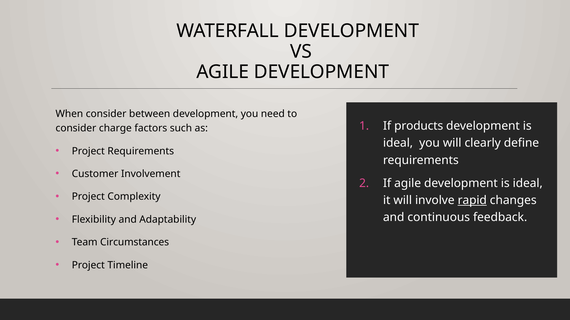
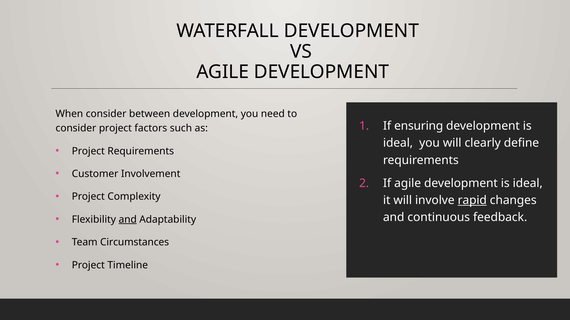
products: products -> ensuring
consider charge: charge -> project
and at (128, 220) underline: none -> present
